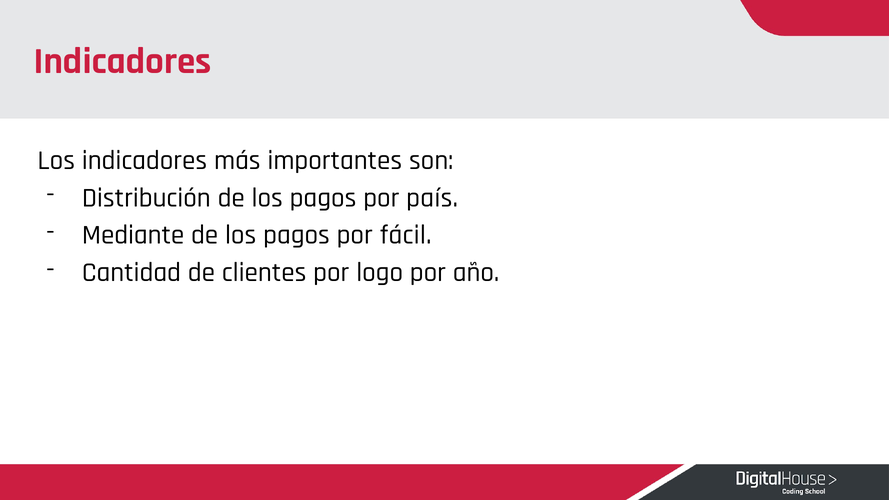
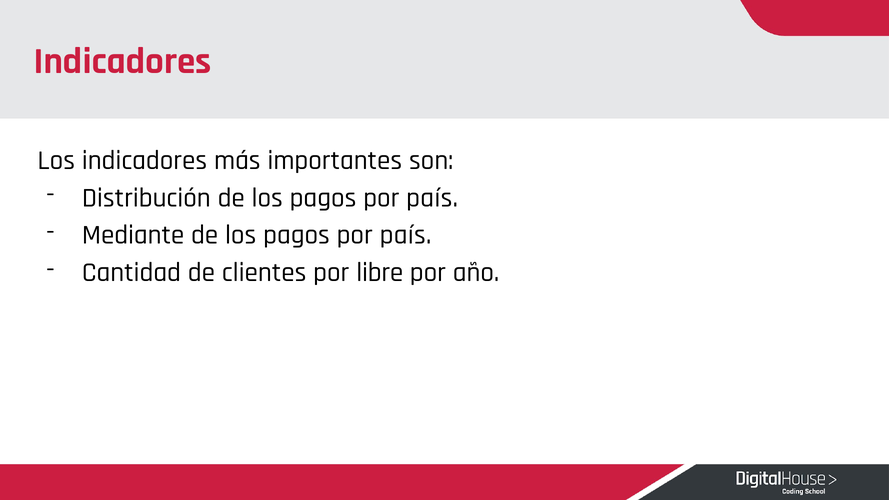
fácil at (406, 235): fácil -> país
logo: logo -> libre
